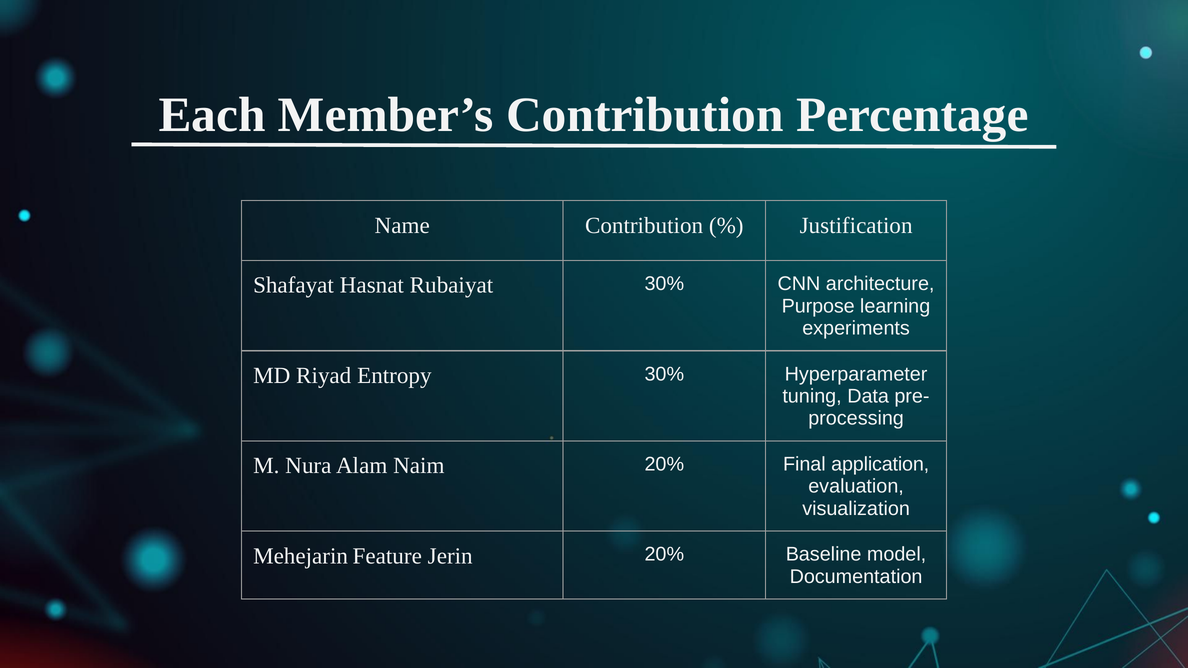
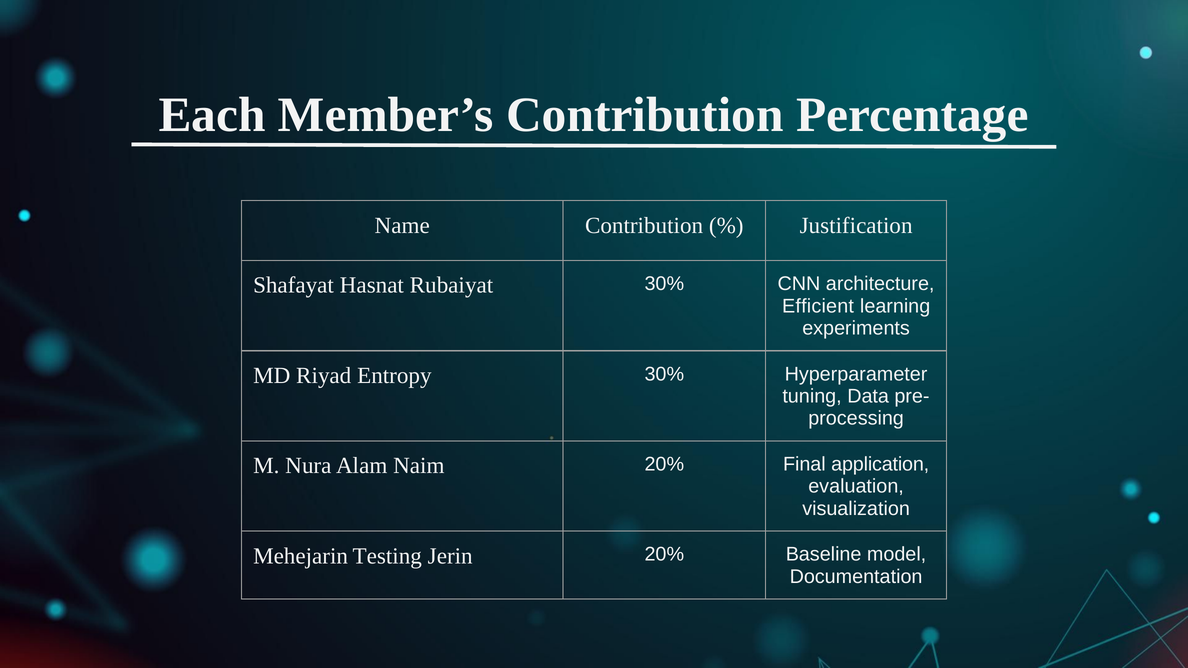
Purpose: Purpose -> Efficient
Feature: Feature -> Testing
